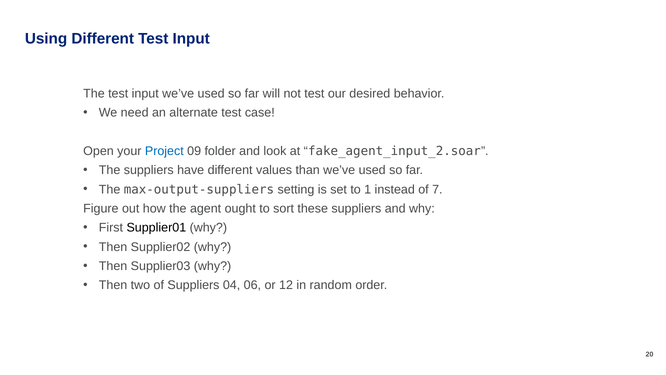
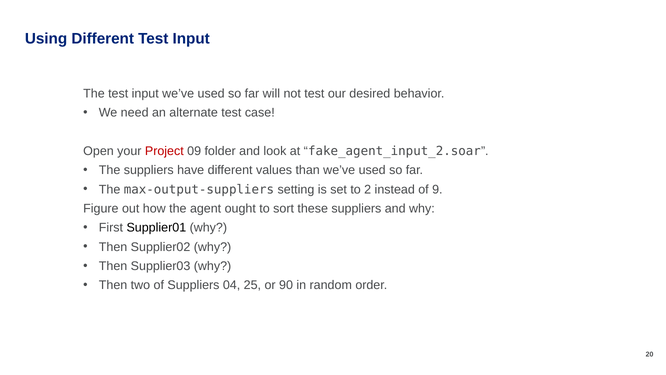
Project colour: blue -> red
1: 1 -> 2
7: 7 -> 9
06: 06 -> 25
12: 12 -> 90
